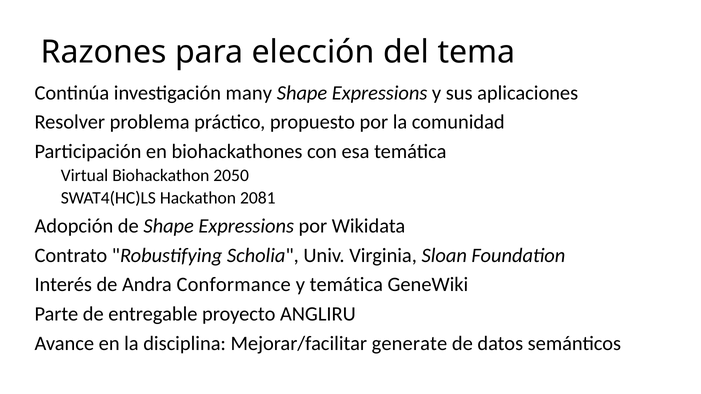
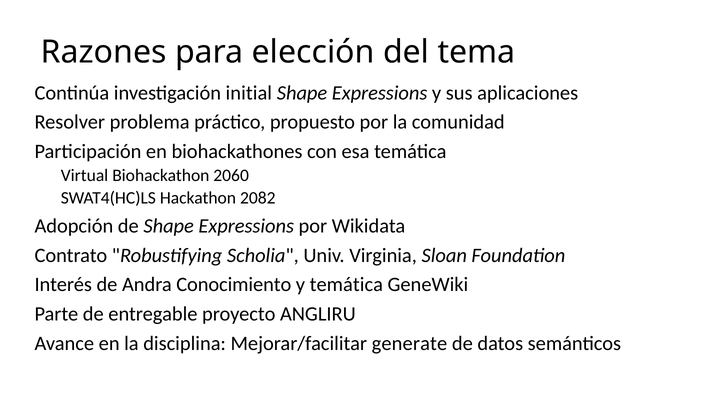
many: many -> initial
2050: 2050 -> 2060
2081: 2081 -> 2082
Conformance: Conformance -> Conocimiento
